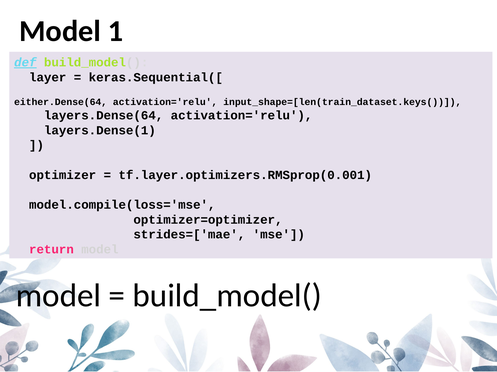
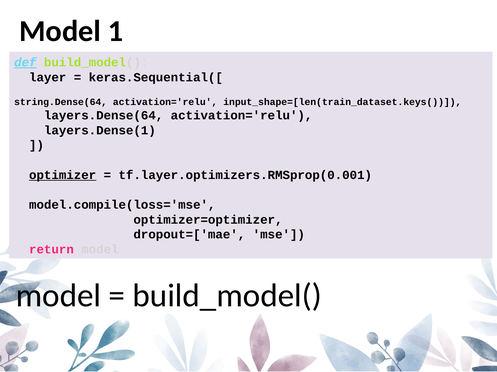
either.Dense(64: either.Dense(64 -> string.Dense(64
optimizer underline: none -> present
strides=['mae: strides=['mae -> dropout=['mae
